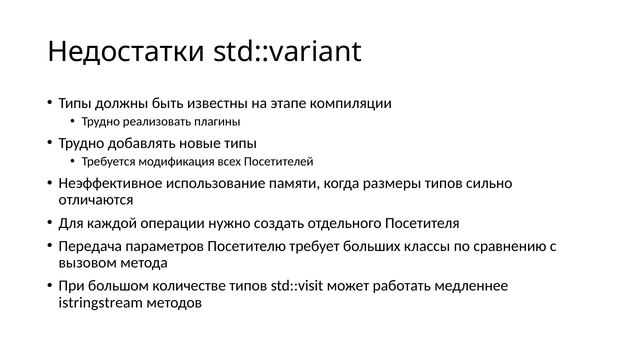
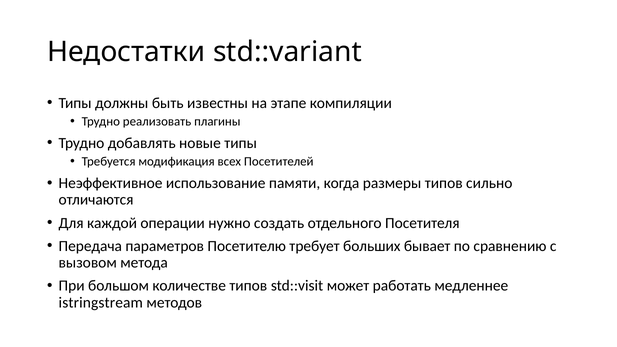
классы: классы -> бывает
